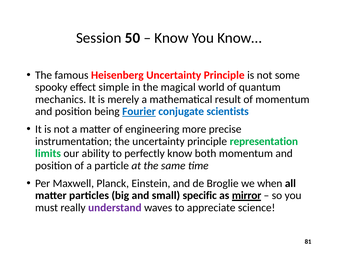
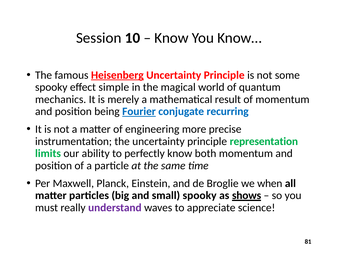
50: 50 -> 10
Heisenberg underline: none -> present
scientists: scientists -> recurring
small specific: specific -> spooky
mirror: mirror -> shows
